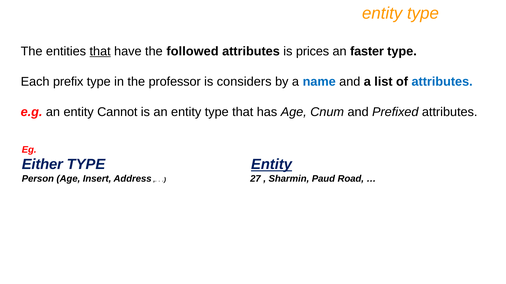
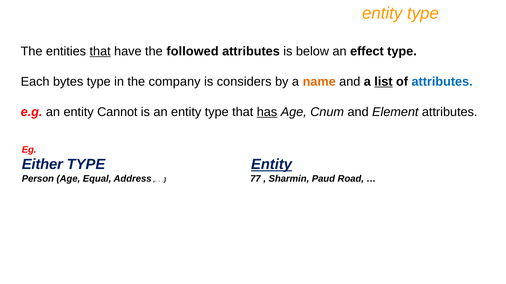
prices: prices -> below
faster: faster -> effect
prefix: prefix -> bytes
professor: professor -> company
name colour: blue -> orange
list underline: none -> present
has underline: none -> present
Prefixed: Prefixed -> Element
Insert: Insert -> Equal
27: 27 -> 77
